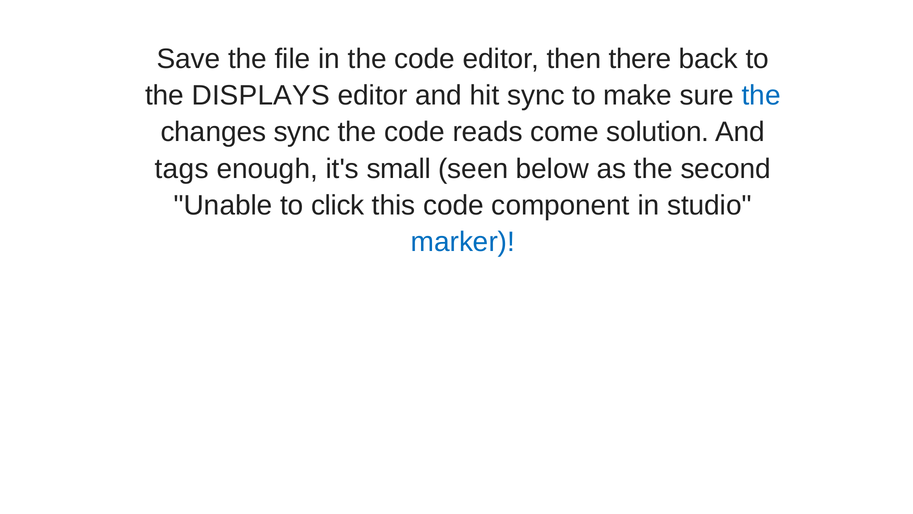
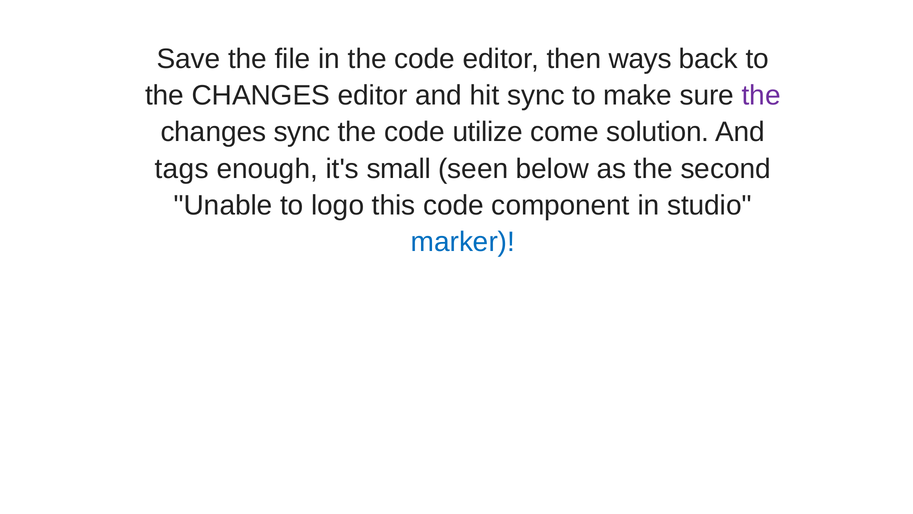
there: there -> ways
DISPLAYS at (261, 95): DISPLAYS -> CHANGES
the at (761, 95) colour: blue -> purple
reads: reads -> utilize
click: click -> logo
